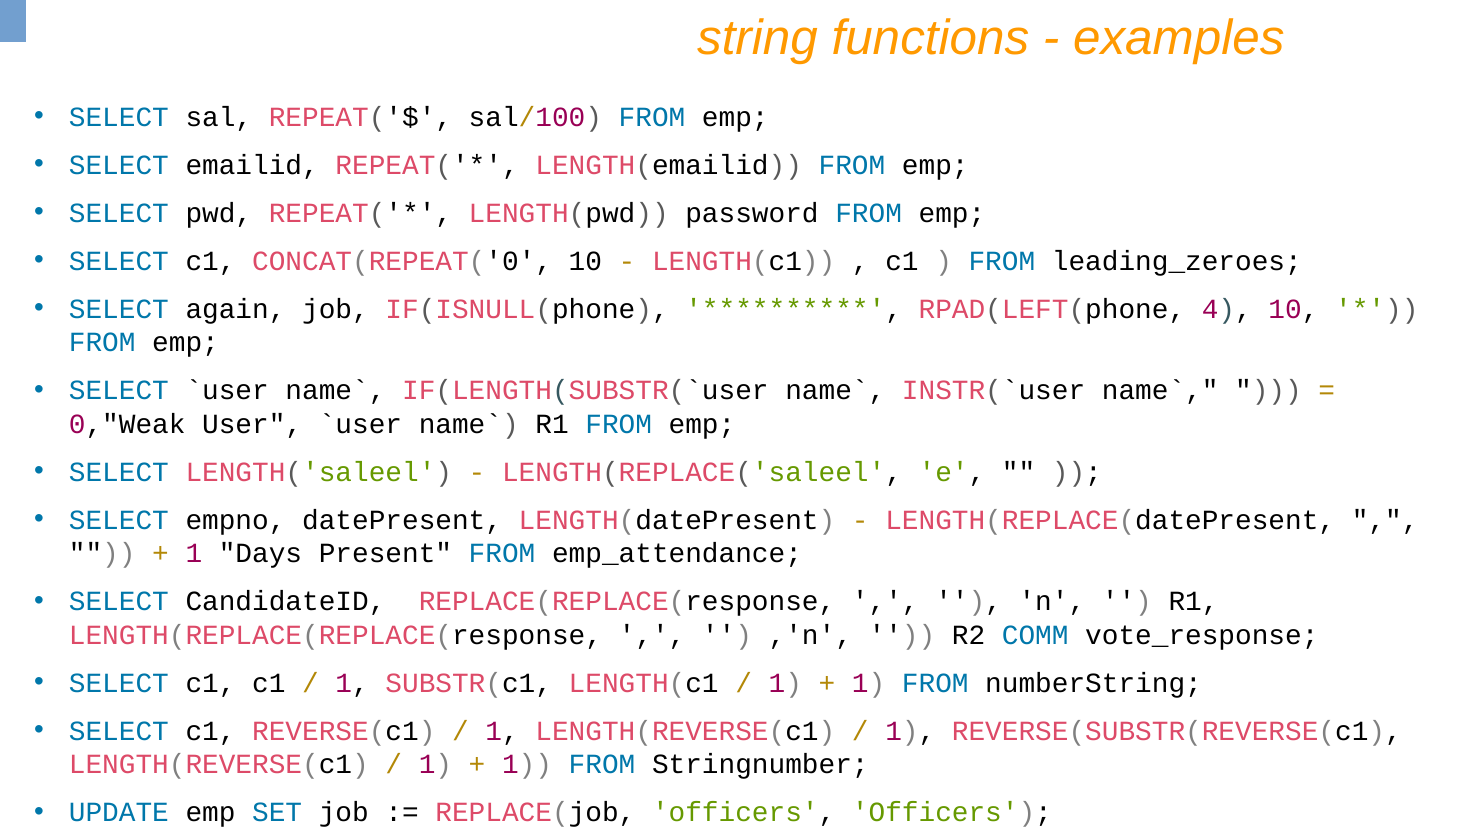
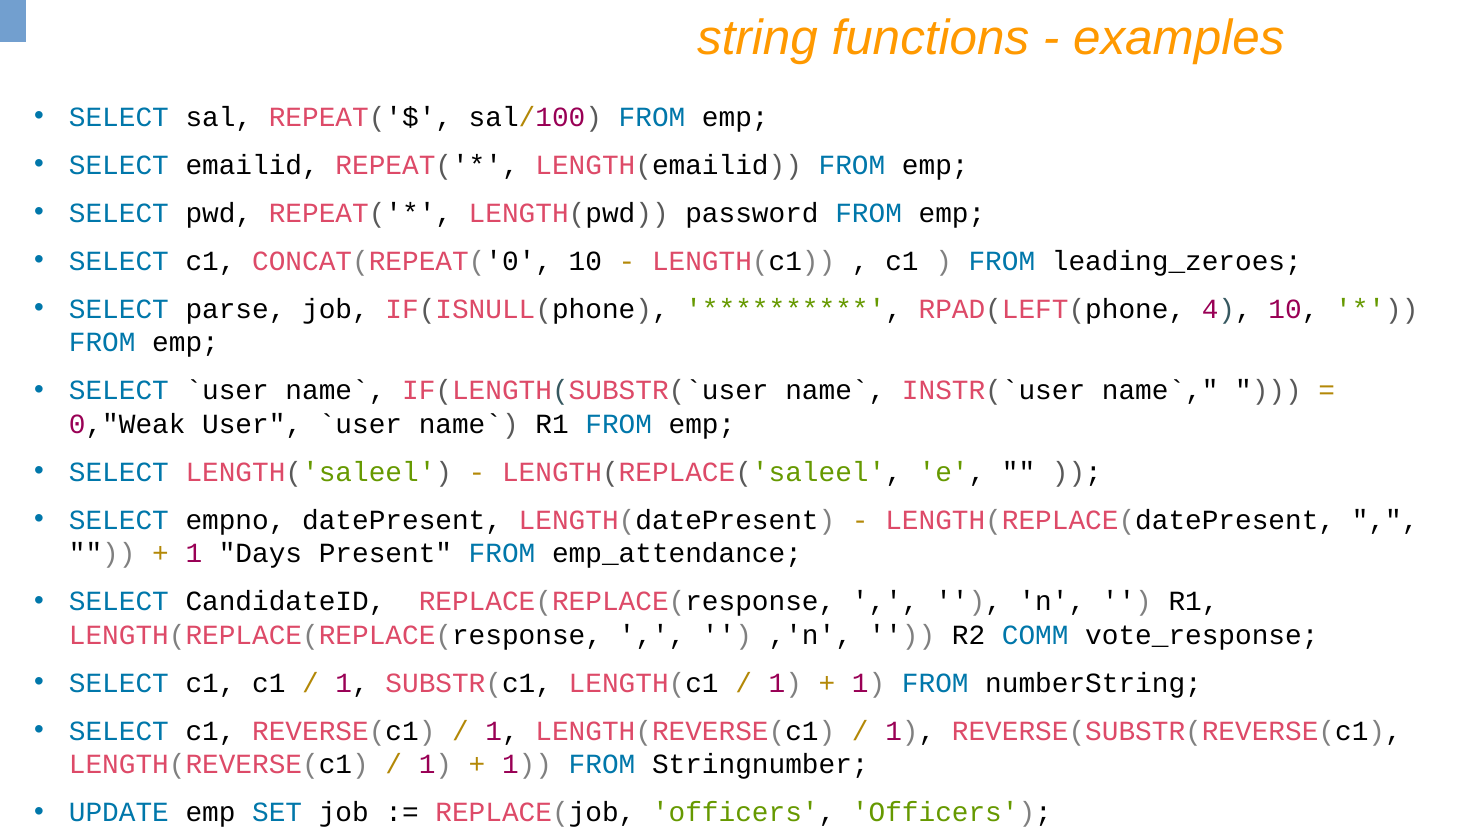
again: again -> parse
